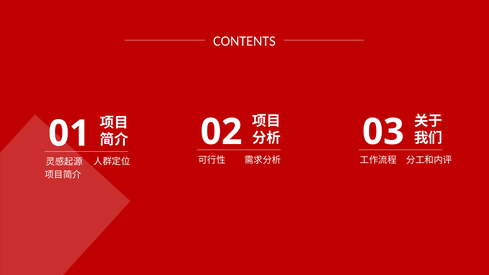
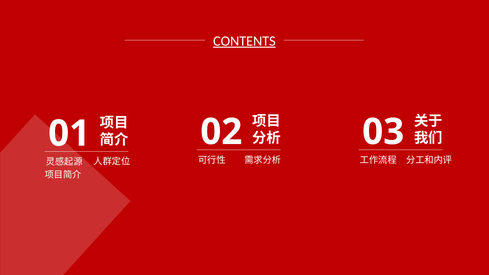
CONTENTS underline: none -> present
